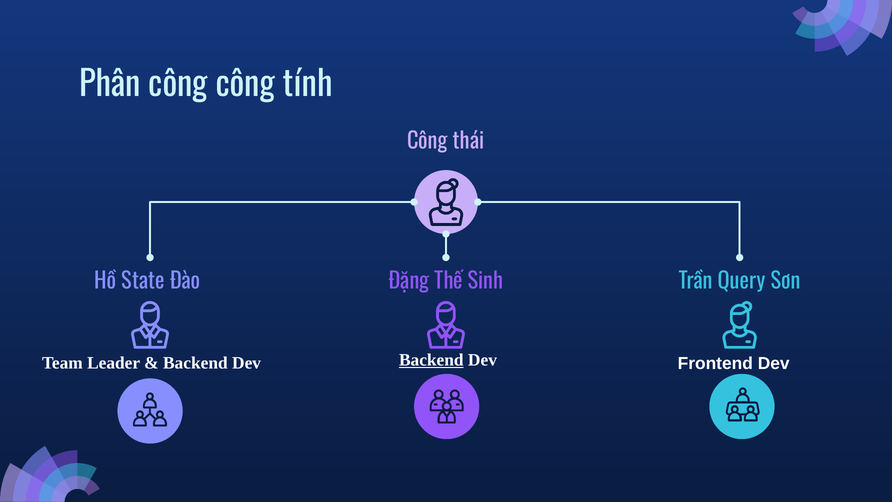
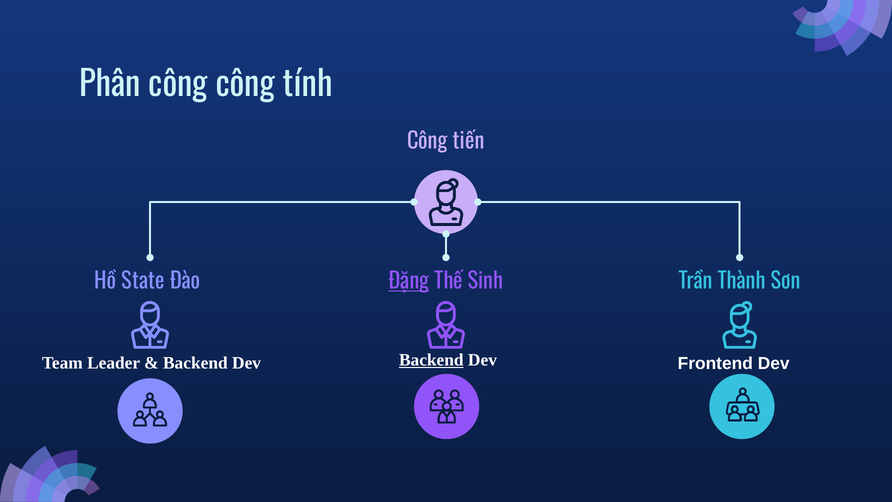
thái: thái -> tiến
Đặng underline: none -> present
Query: Query -> Thành
